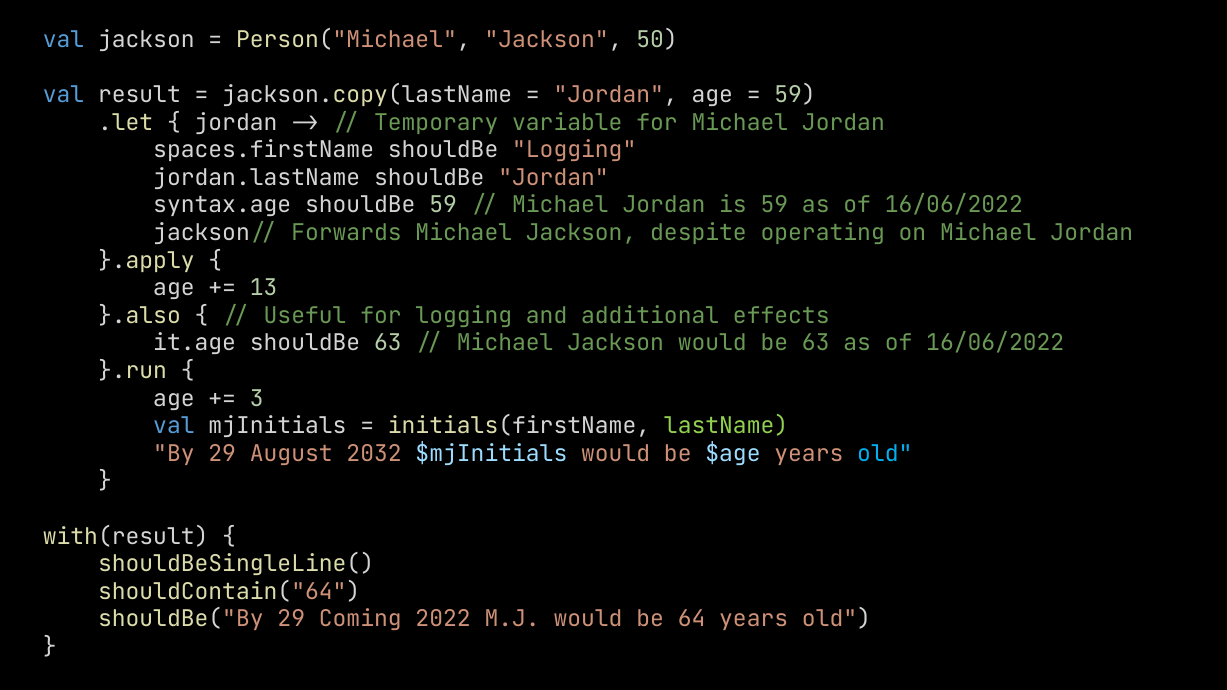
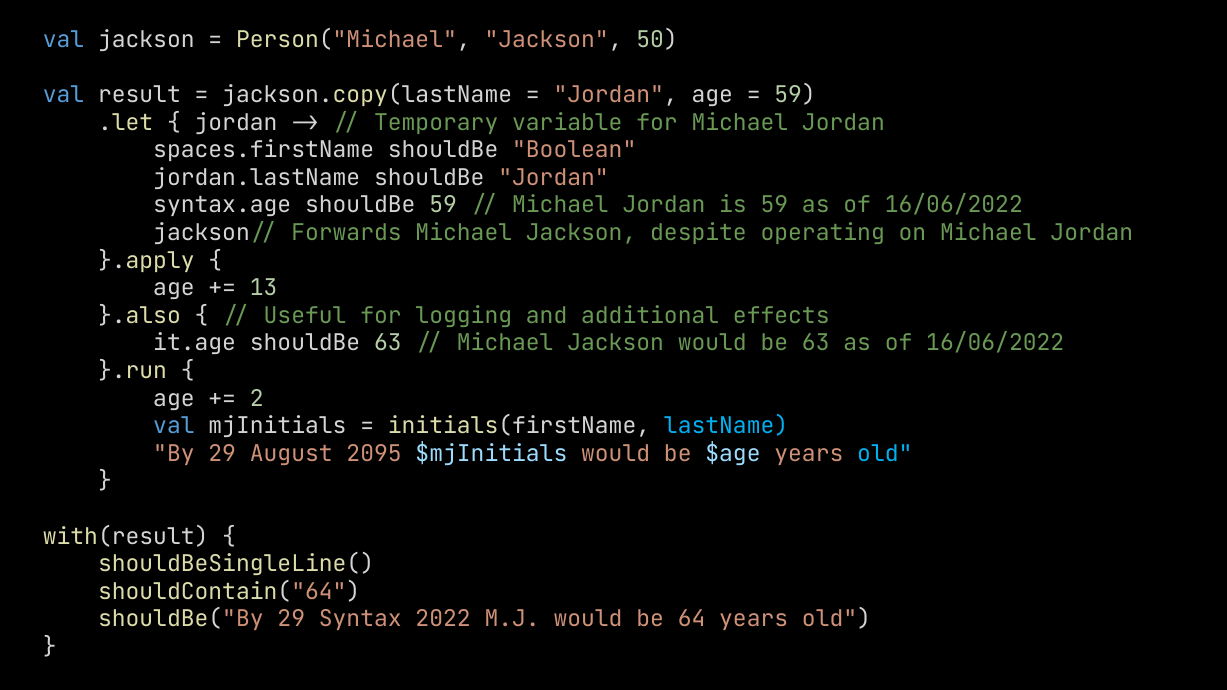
shouldBe Logging: Logging -> Boolean
3: 3 -> 2
lastName colour: light green -> light blue
2032: 2032 -> 2095
Coming: Coming -> Syntax
